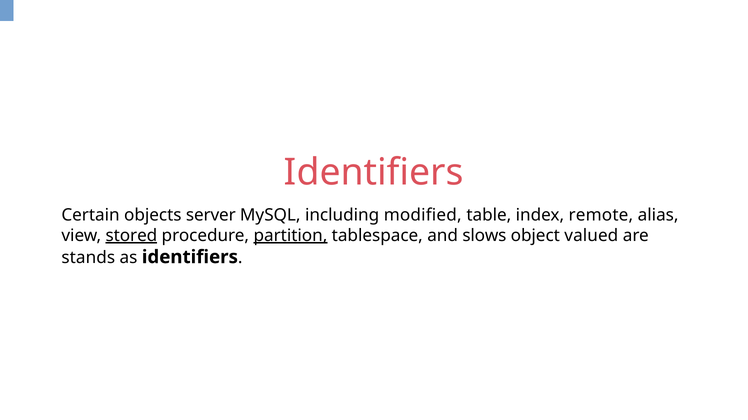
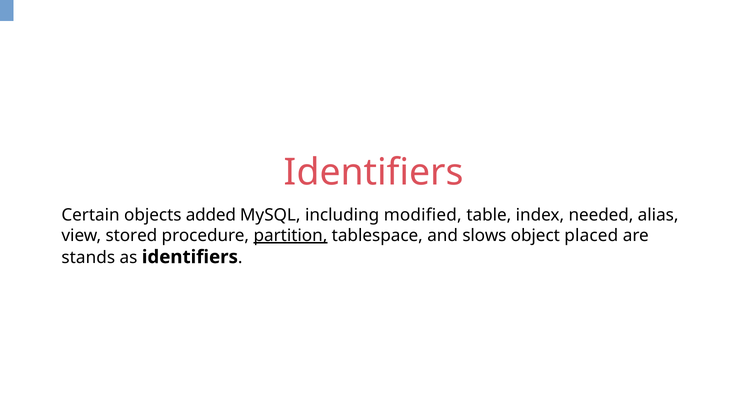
server: server -> added
remote: remote -> needed
stored underline: present -> none
valued: valued -> placed
